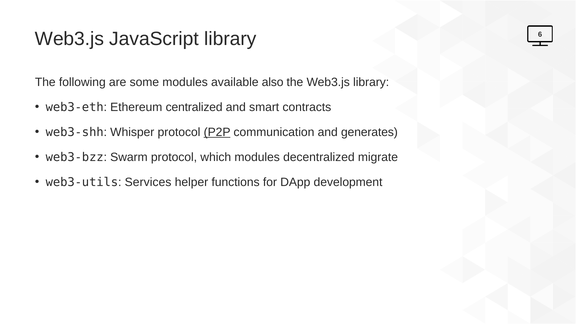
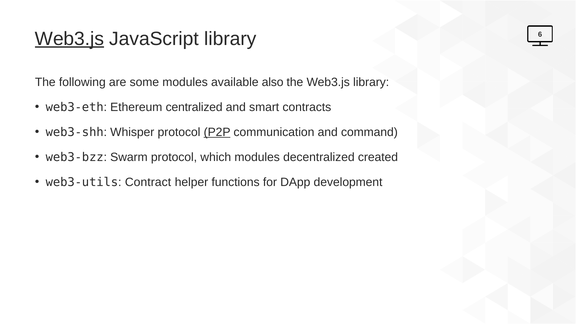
Web3.js at (69, 39) underline: none -> present
generates: generates -> command
migrate: migrate -> created
Services: Services -> Contract
